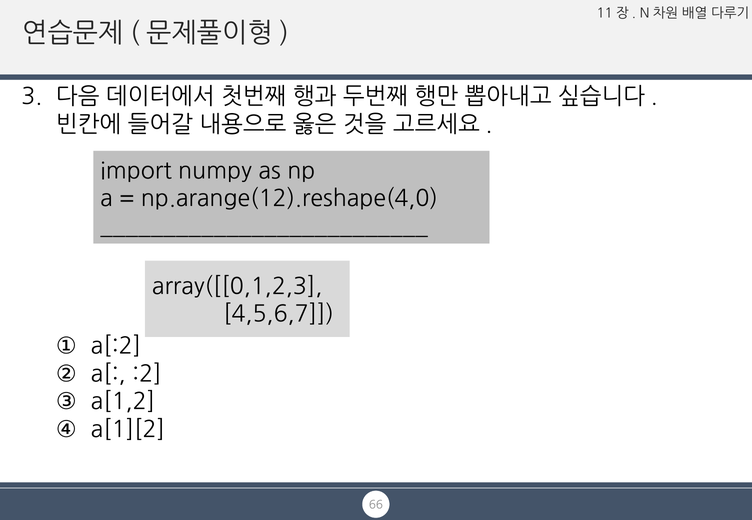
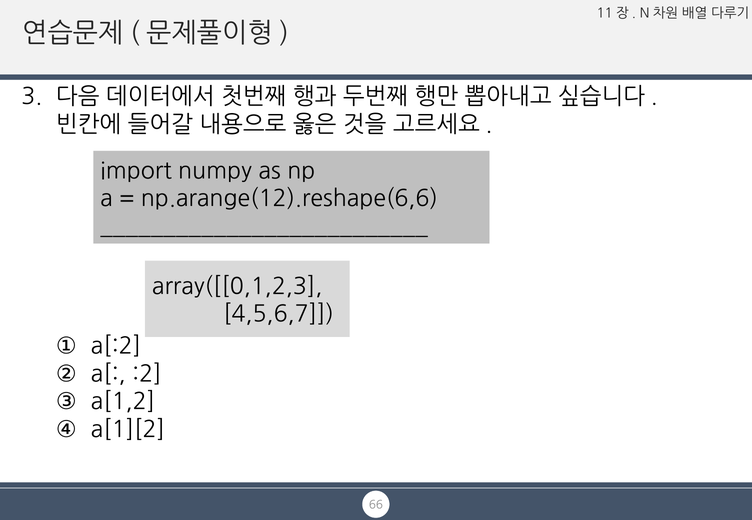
np.arange(12).reshape(4,0: np.arange(12).reshape(4,0 -> np.arange(12).reshape(6,6
